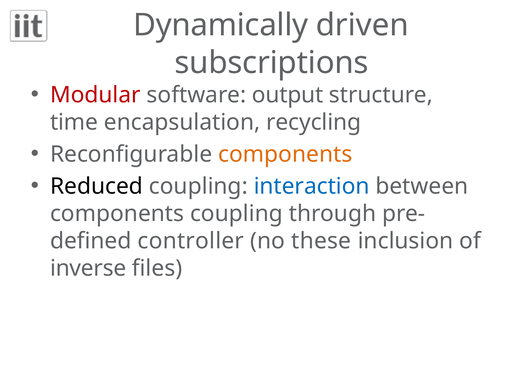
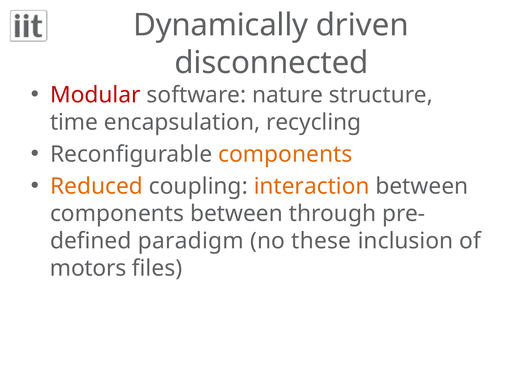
subscriptions: subscriptions -> disconnected
output: output -> nature
Reduced colour: black -> orange
interaction colour: blue -> orange
components coupling: coupling -> between
controller: controller -> paradigm
inverse: inverse -> motors
